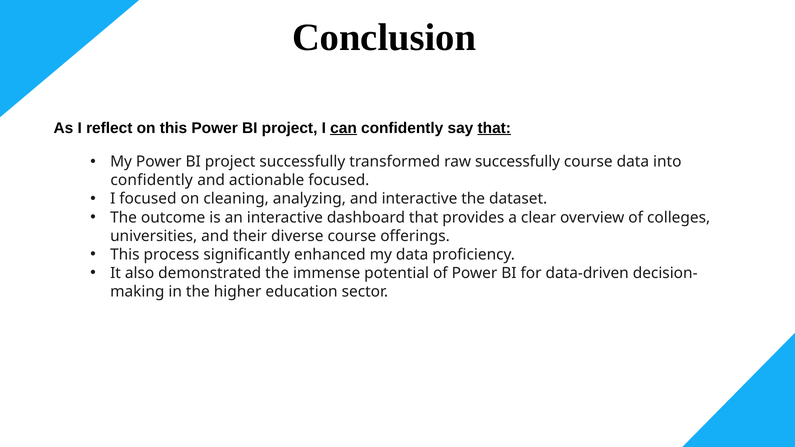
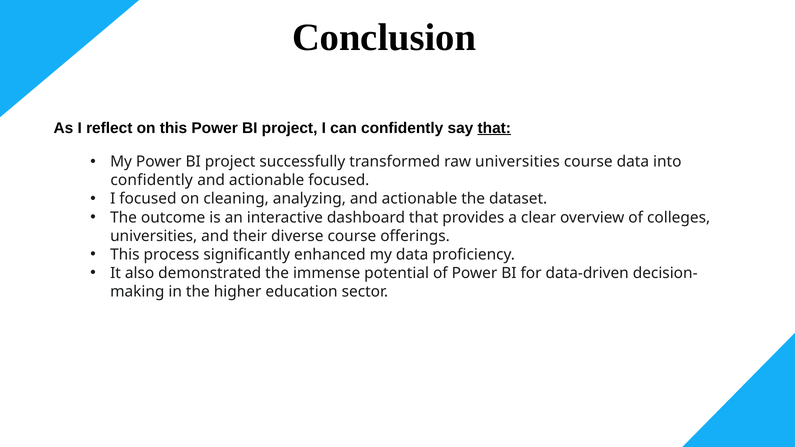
can underline: present -> none
raw successfully: successfully -> universities
analyzing and interactive: interactive -> actionable
